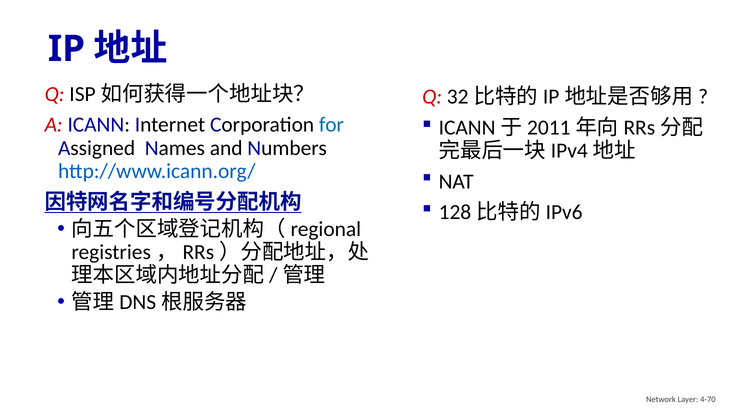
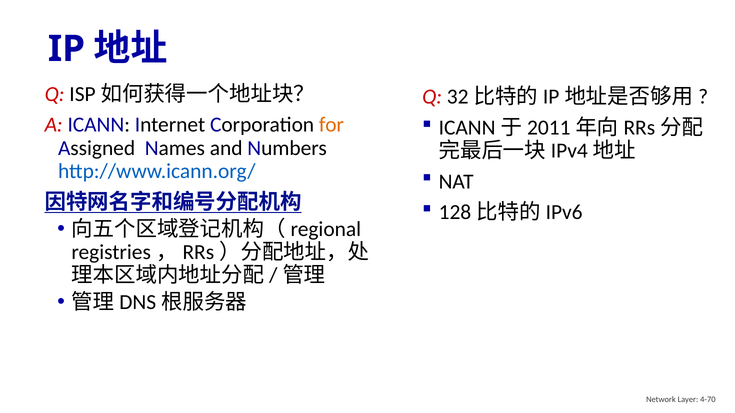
for colour: blue -> orange
